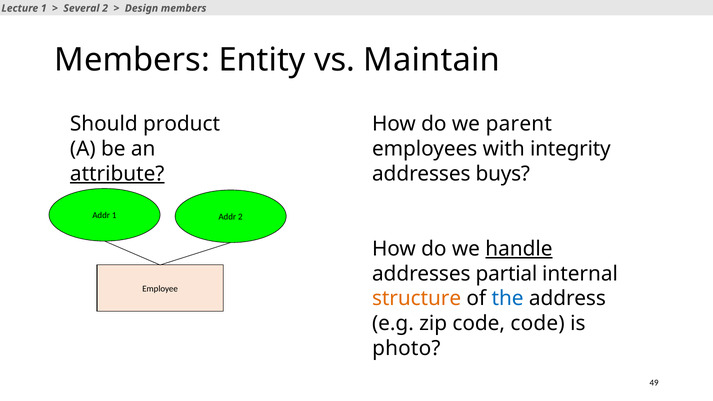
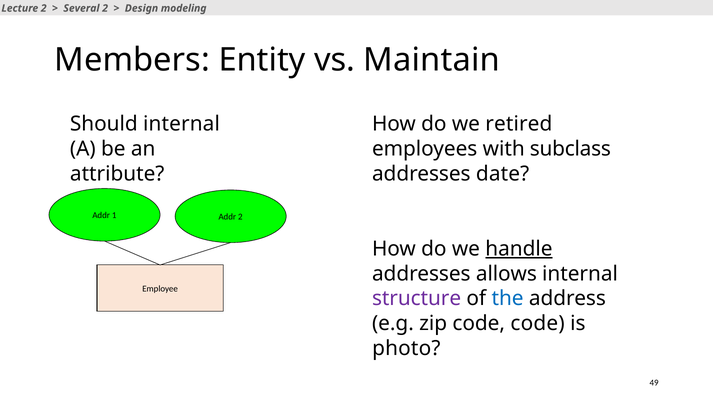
Lecture 1: 1 -> 2
Design members: members -> modeling
Should product: product -> internal
parent: parent -> retired
integrity: integrity -> subclass
attribute underline: present -> none
buys: buys -> date
partial: partial -> allows
structure colour: orange -> purple
